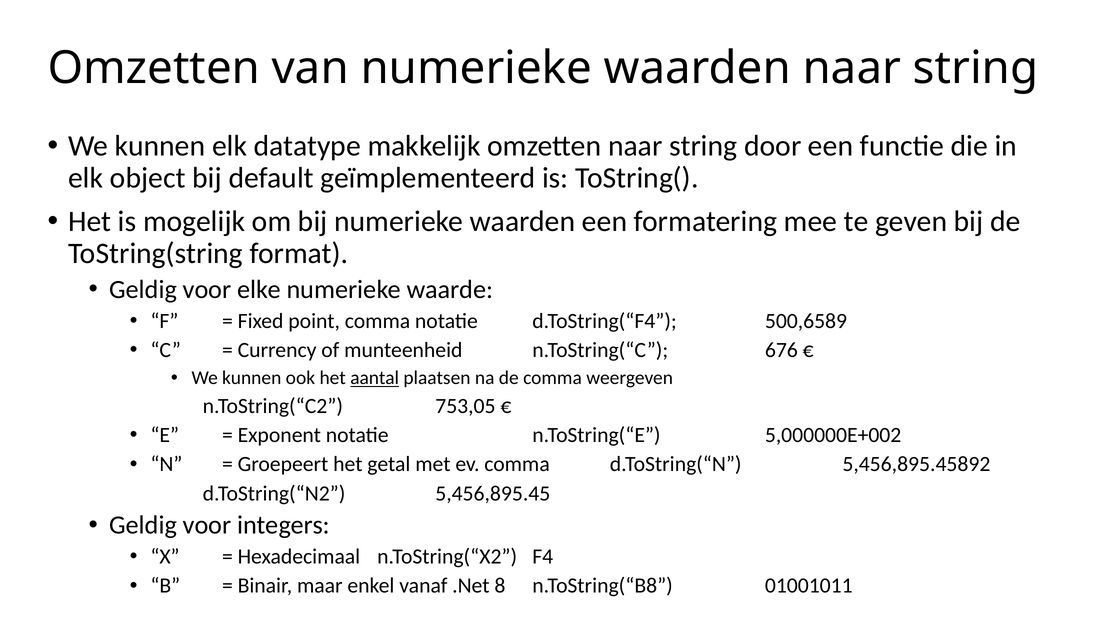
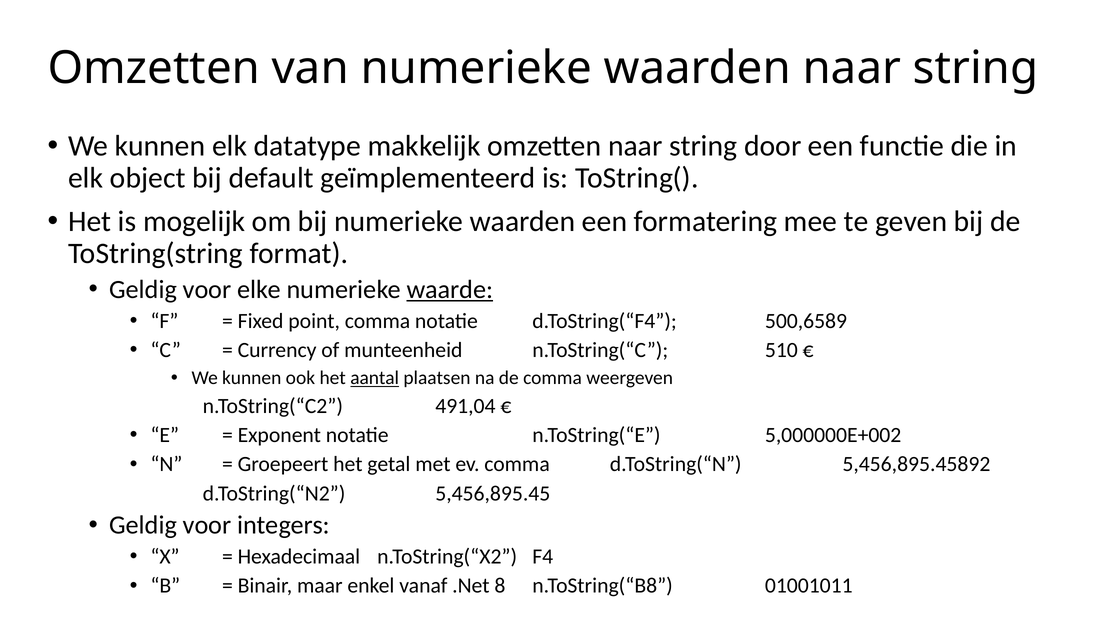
waarde underline: none -> present
676: 676 -> 510
753,05: 753,05 -> 491,04
